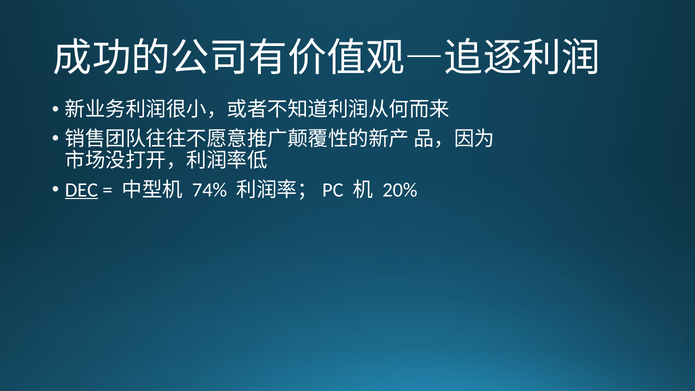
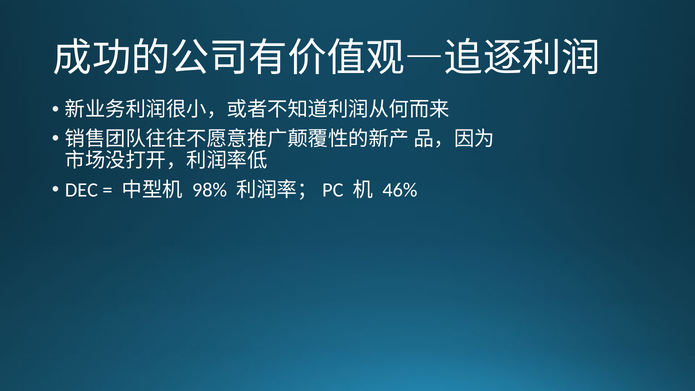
DEC underline: present -> none
74%: 74% -> 98%
20%: 20% -> 46%
